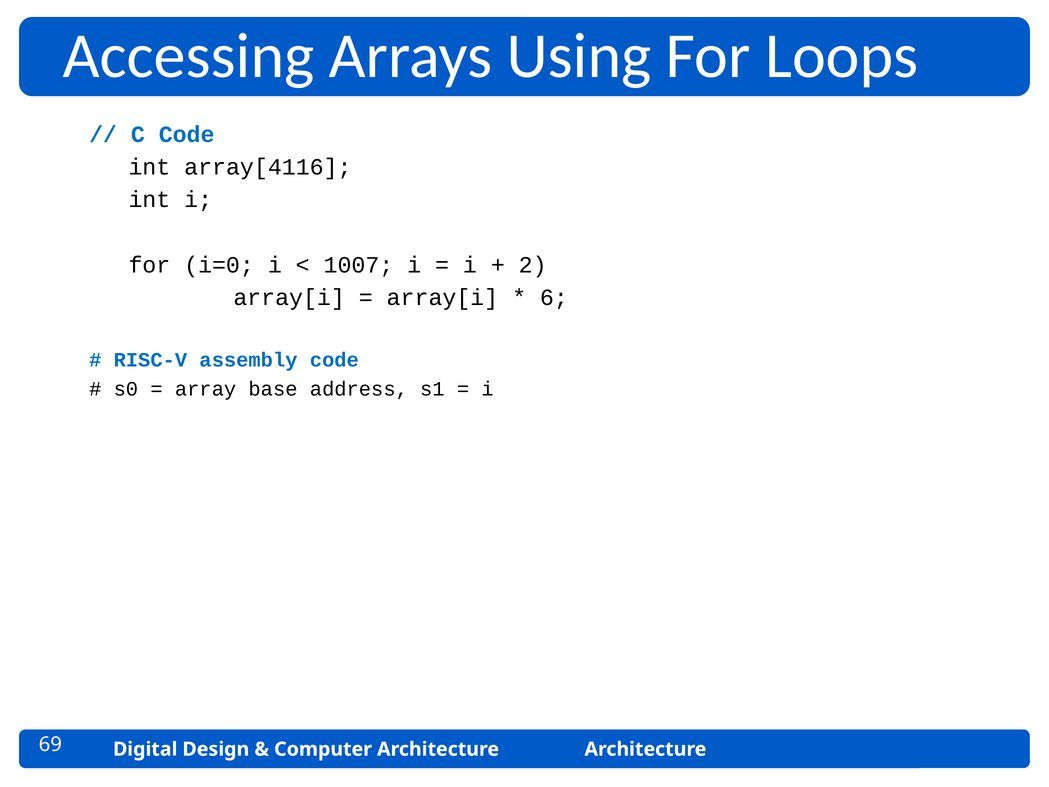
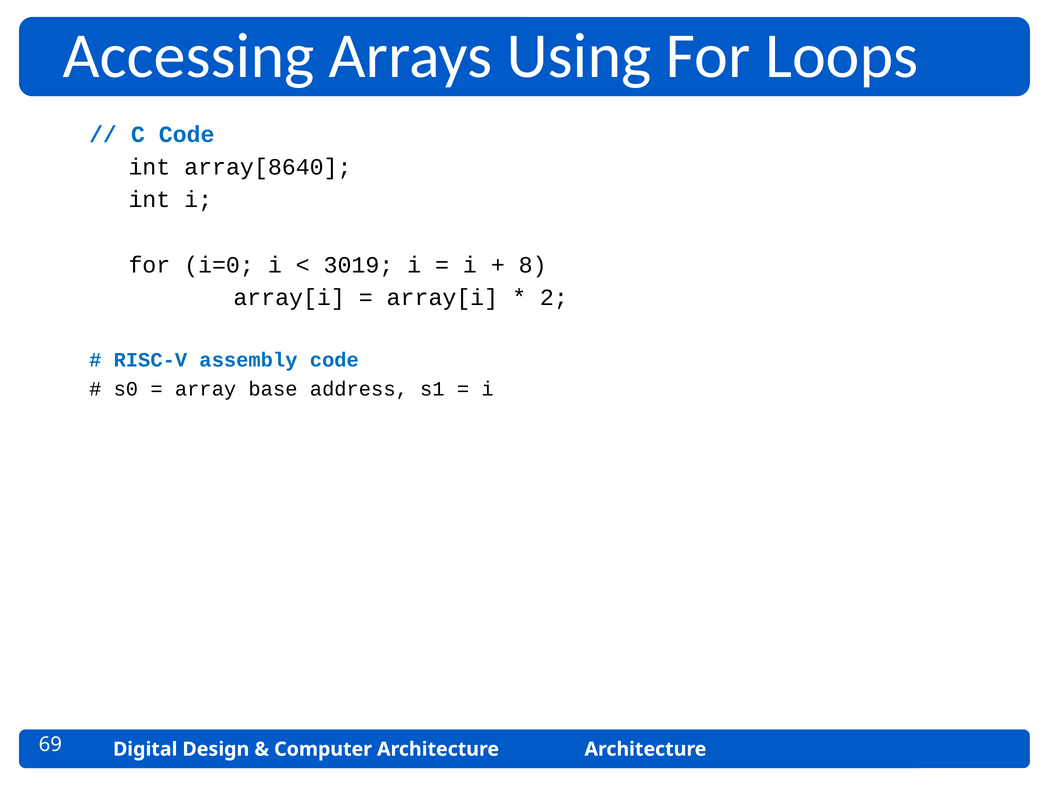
array[4116: array[4116 -> array[8640
1007: 1007 -> 3019
2: 2 -> 8
6: 6 -> 2
